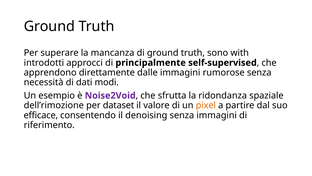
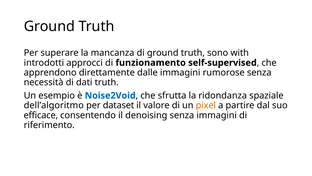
principalmente: principalmente -> funzionamento
dati modi: modi -> truth
Noise2Void colour: purple -> blue
dell’rimozione: dell’rimozione -> dell’algoritmo
